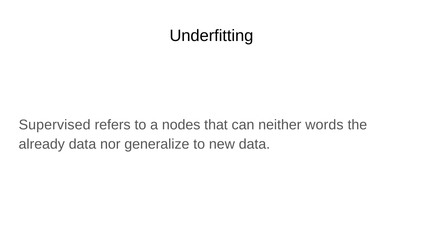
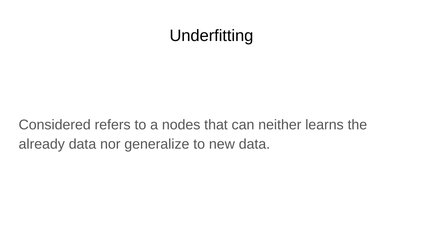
Supervised: Supervised -> Considered
words: words -> learns
